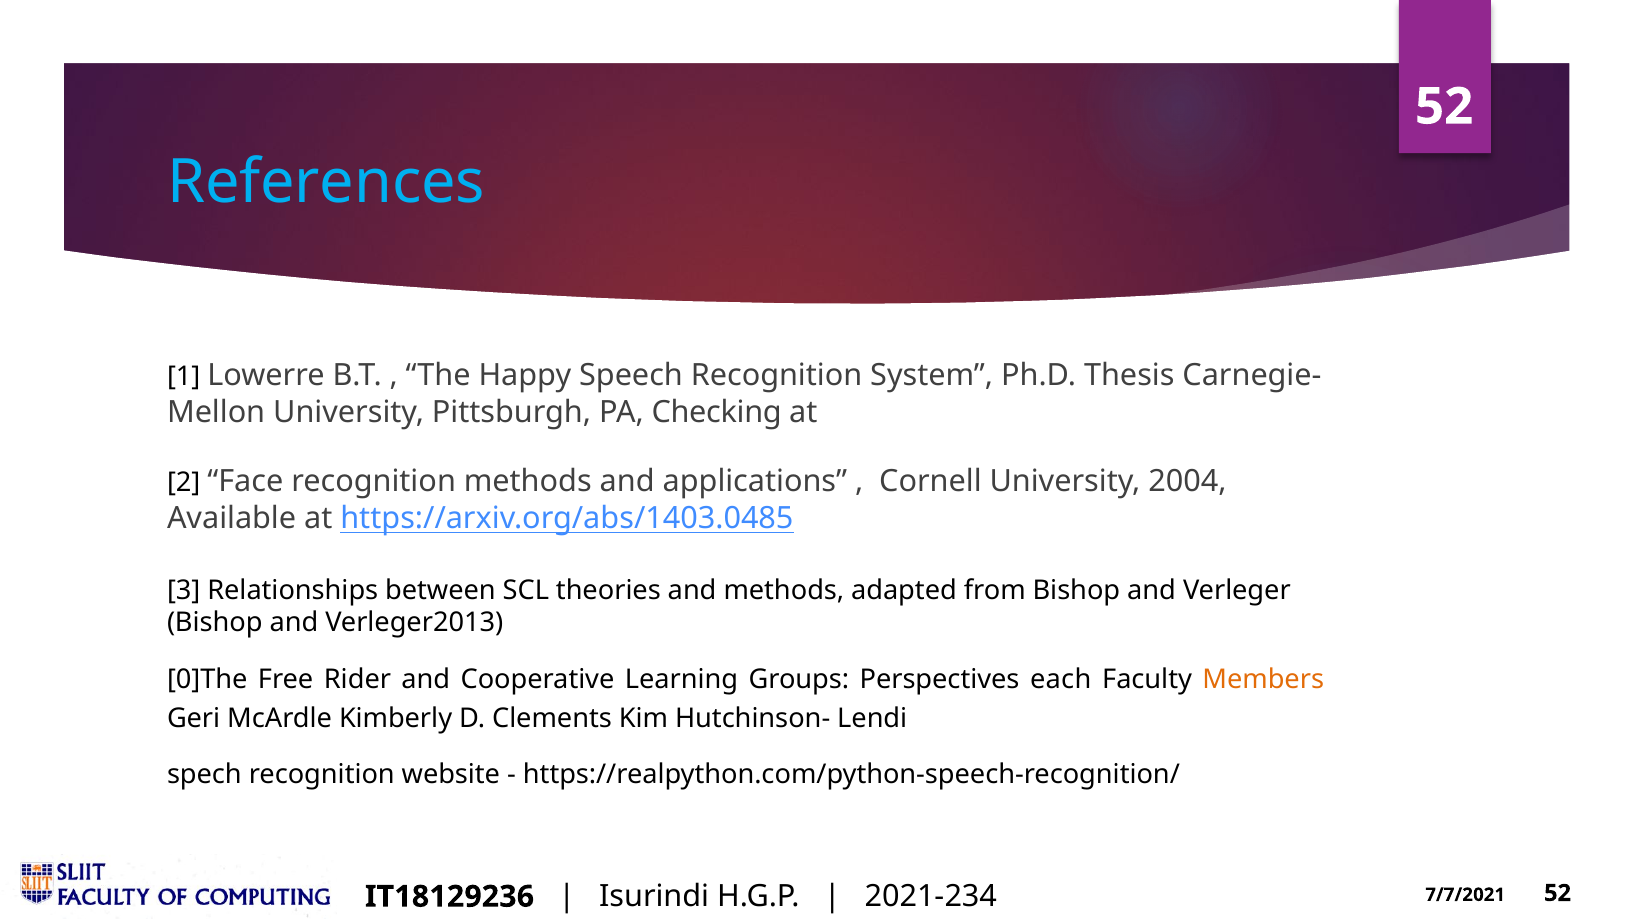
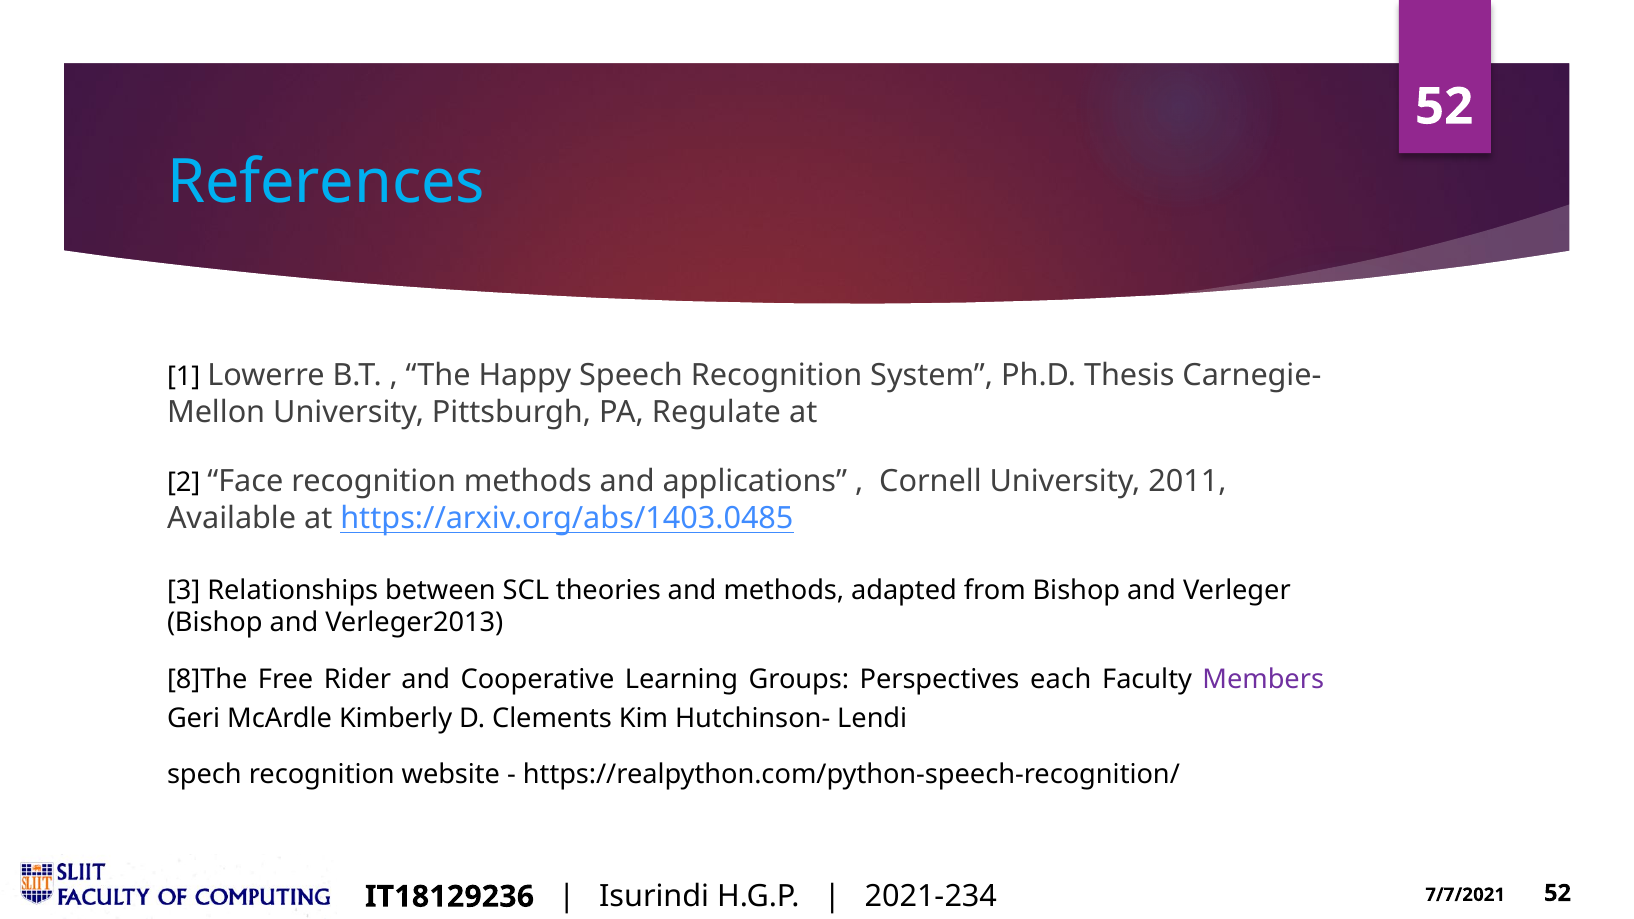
Checking: Checking -> Regulate
2004: 2004 -> 2011
0]The: 0]The -> 8]The
Members colour: orange -> purple
